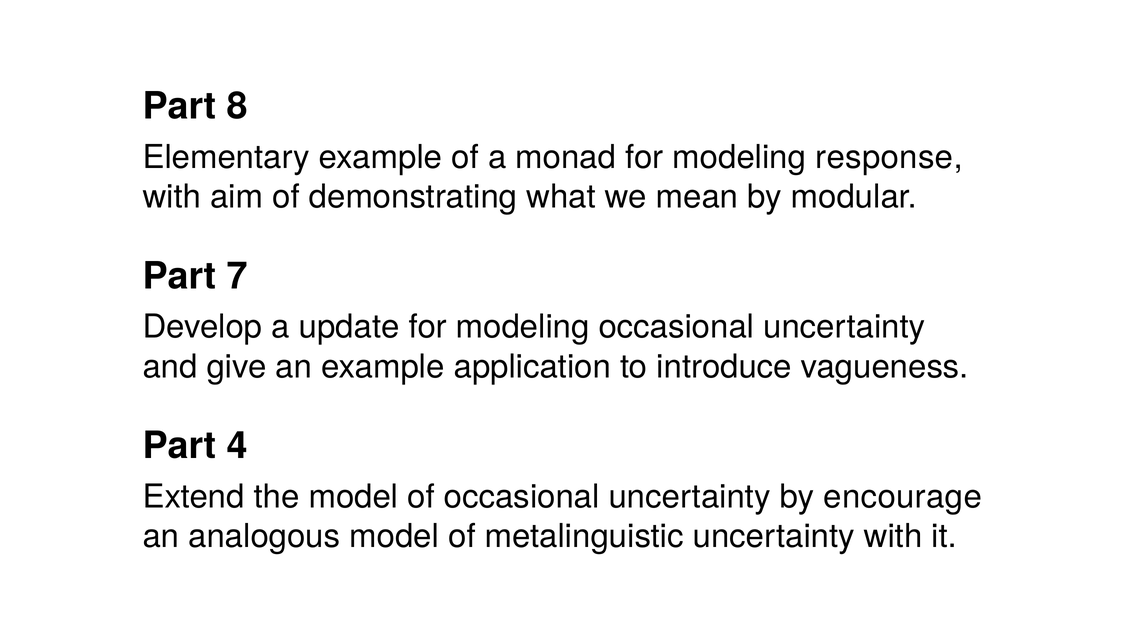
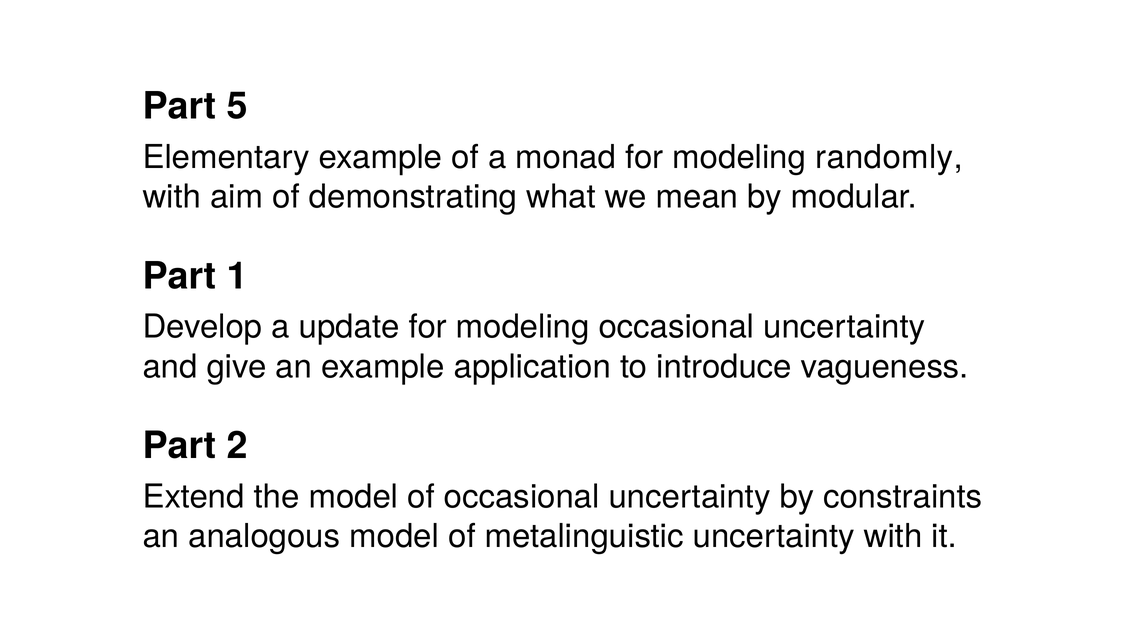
8: 8 -> 5
response: response -> randomly
7: 7 -> 1
4: 4 -> 2
encourage: encourage -> constraints
